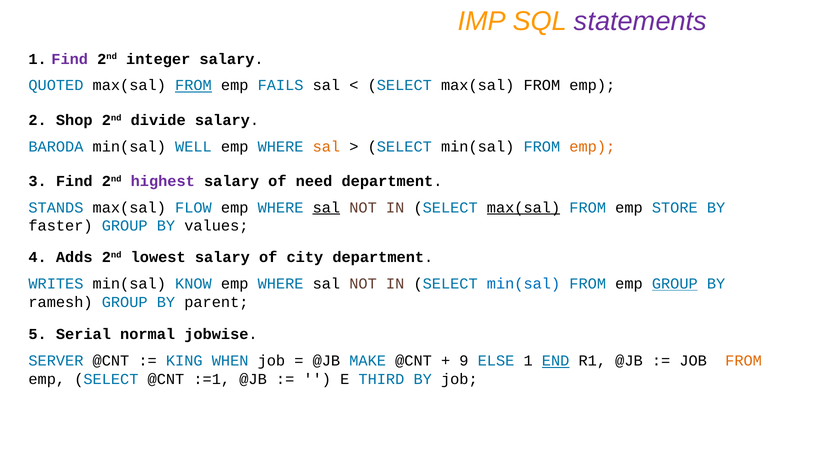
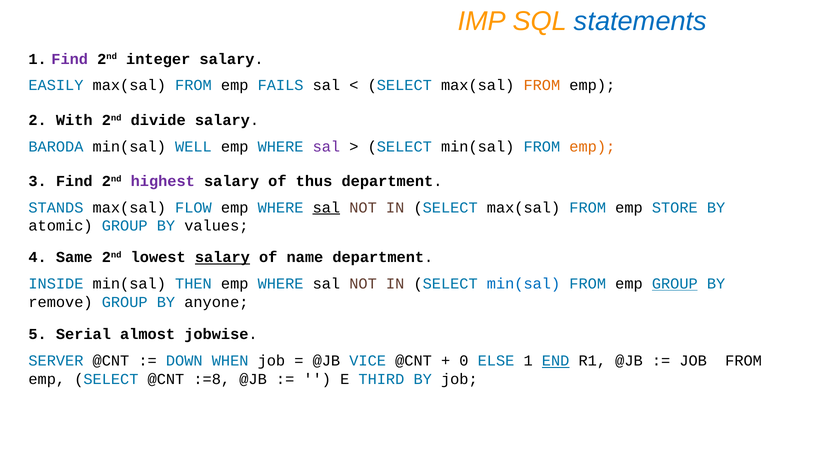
statements colour: purple -> blue
QUOTED: QUOTED -> EASILY
FROM at (193, 86) underline: present -> none
FROM at (542, 86) colour: black -> orange
Shop: Shop -> With
sal at (326, 147) colour: orange -> purple
need: need -> thus
max(sal at (524, 208) underline: present -> none
faster: faster -> atomic
Adds: Adds -> Same
salary at (222, 258) underline: none -> present
city: city -> name
WRITES: WRITES -> INSIDE
KNOW: KNOW -> THEN
ramesh: ramesh -> remove
parent: parent -> anyone
normal: normal -> almost
KING: KING -> DOWN
MAKE: MAKE -> VICE
9: 9 -> 0
FROM at (744, 361) colour: orange -> black
:=1: :=1 -> :=8
